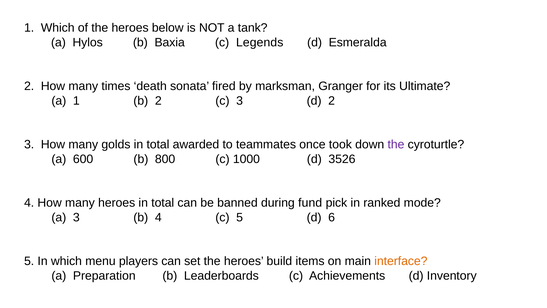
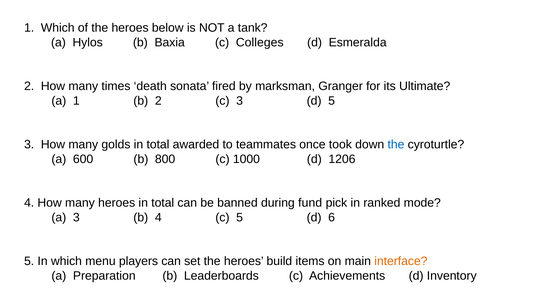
Legends: Legends -> Colleges
d 2: 2 -> 5
the at (396, 144) colour: purple -> blue
3526: 3526 -> 1206
